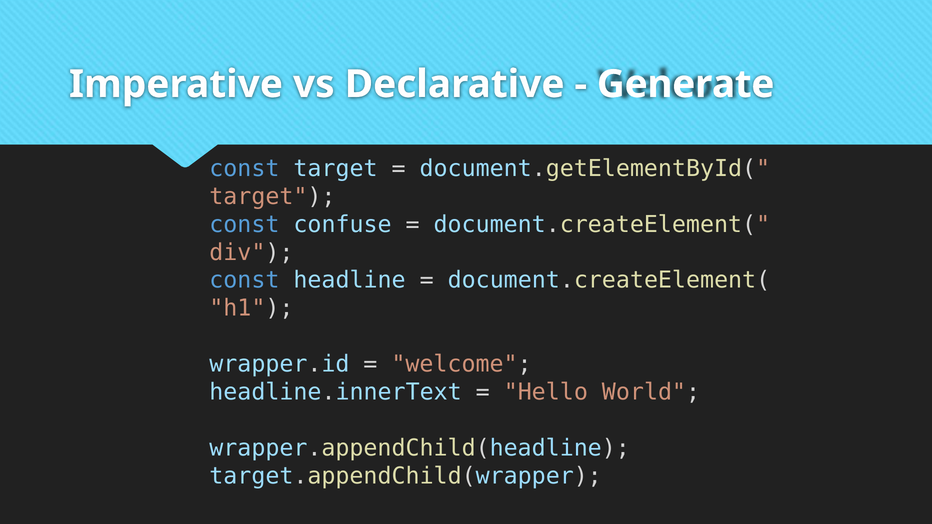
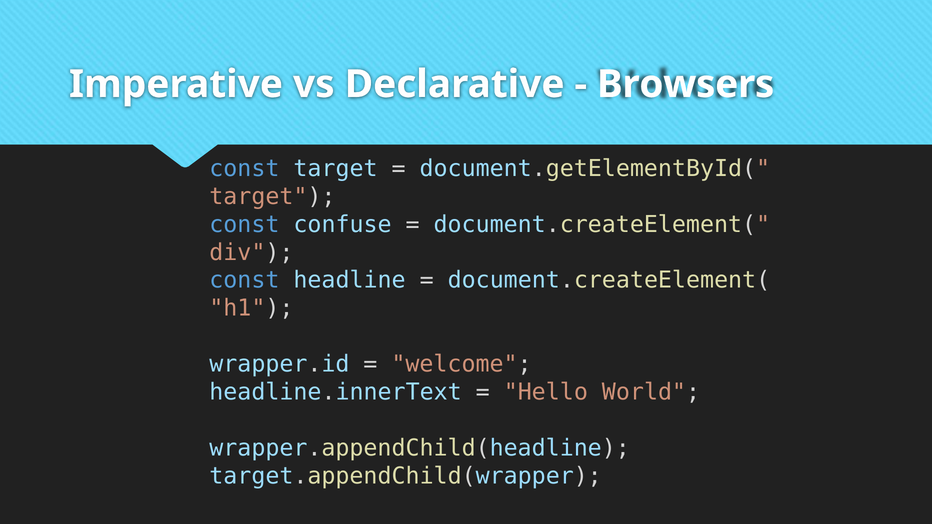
Generate: Generate -> Browsers
